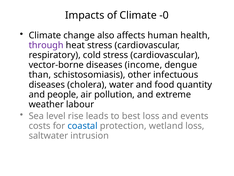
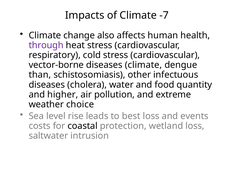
-0: -0 -> -7
diseases income: income -> climate
people: people -> higher
labour: labour -> choice
coastal colour: blue -> black
